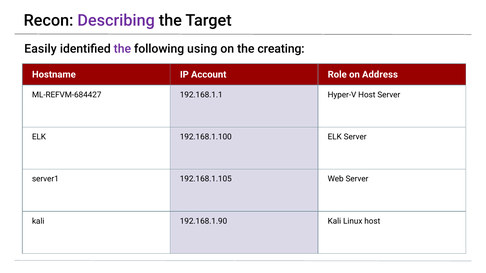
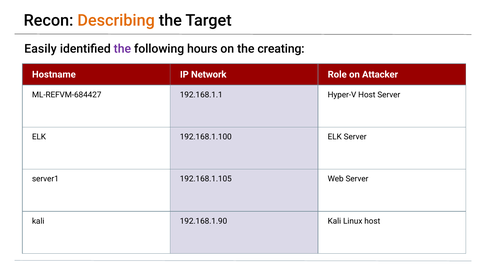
Describing colour: purple -> orange
using: using -> hours
Account: Account -> Network
Address: Address -> Attacker
